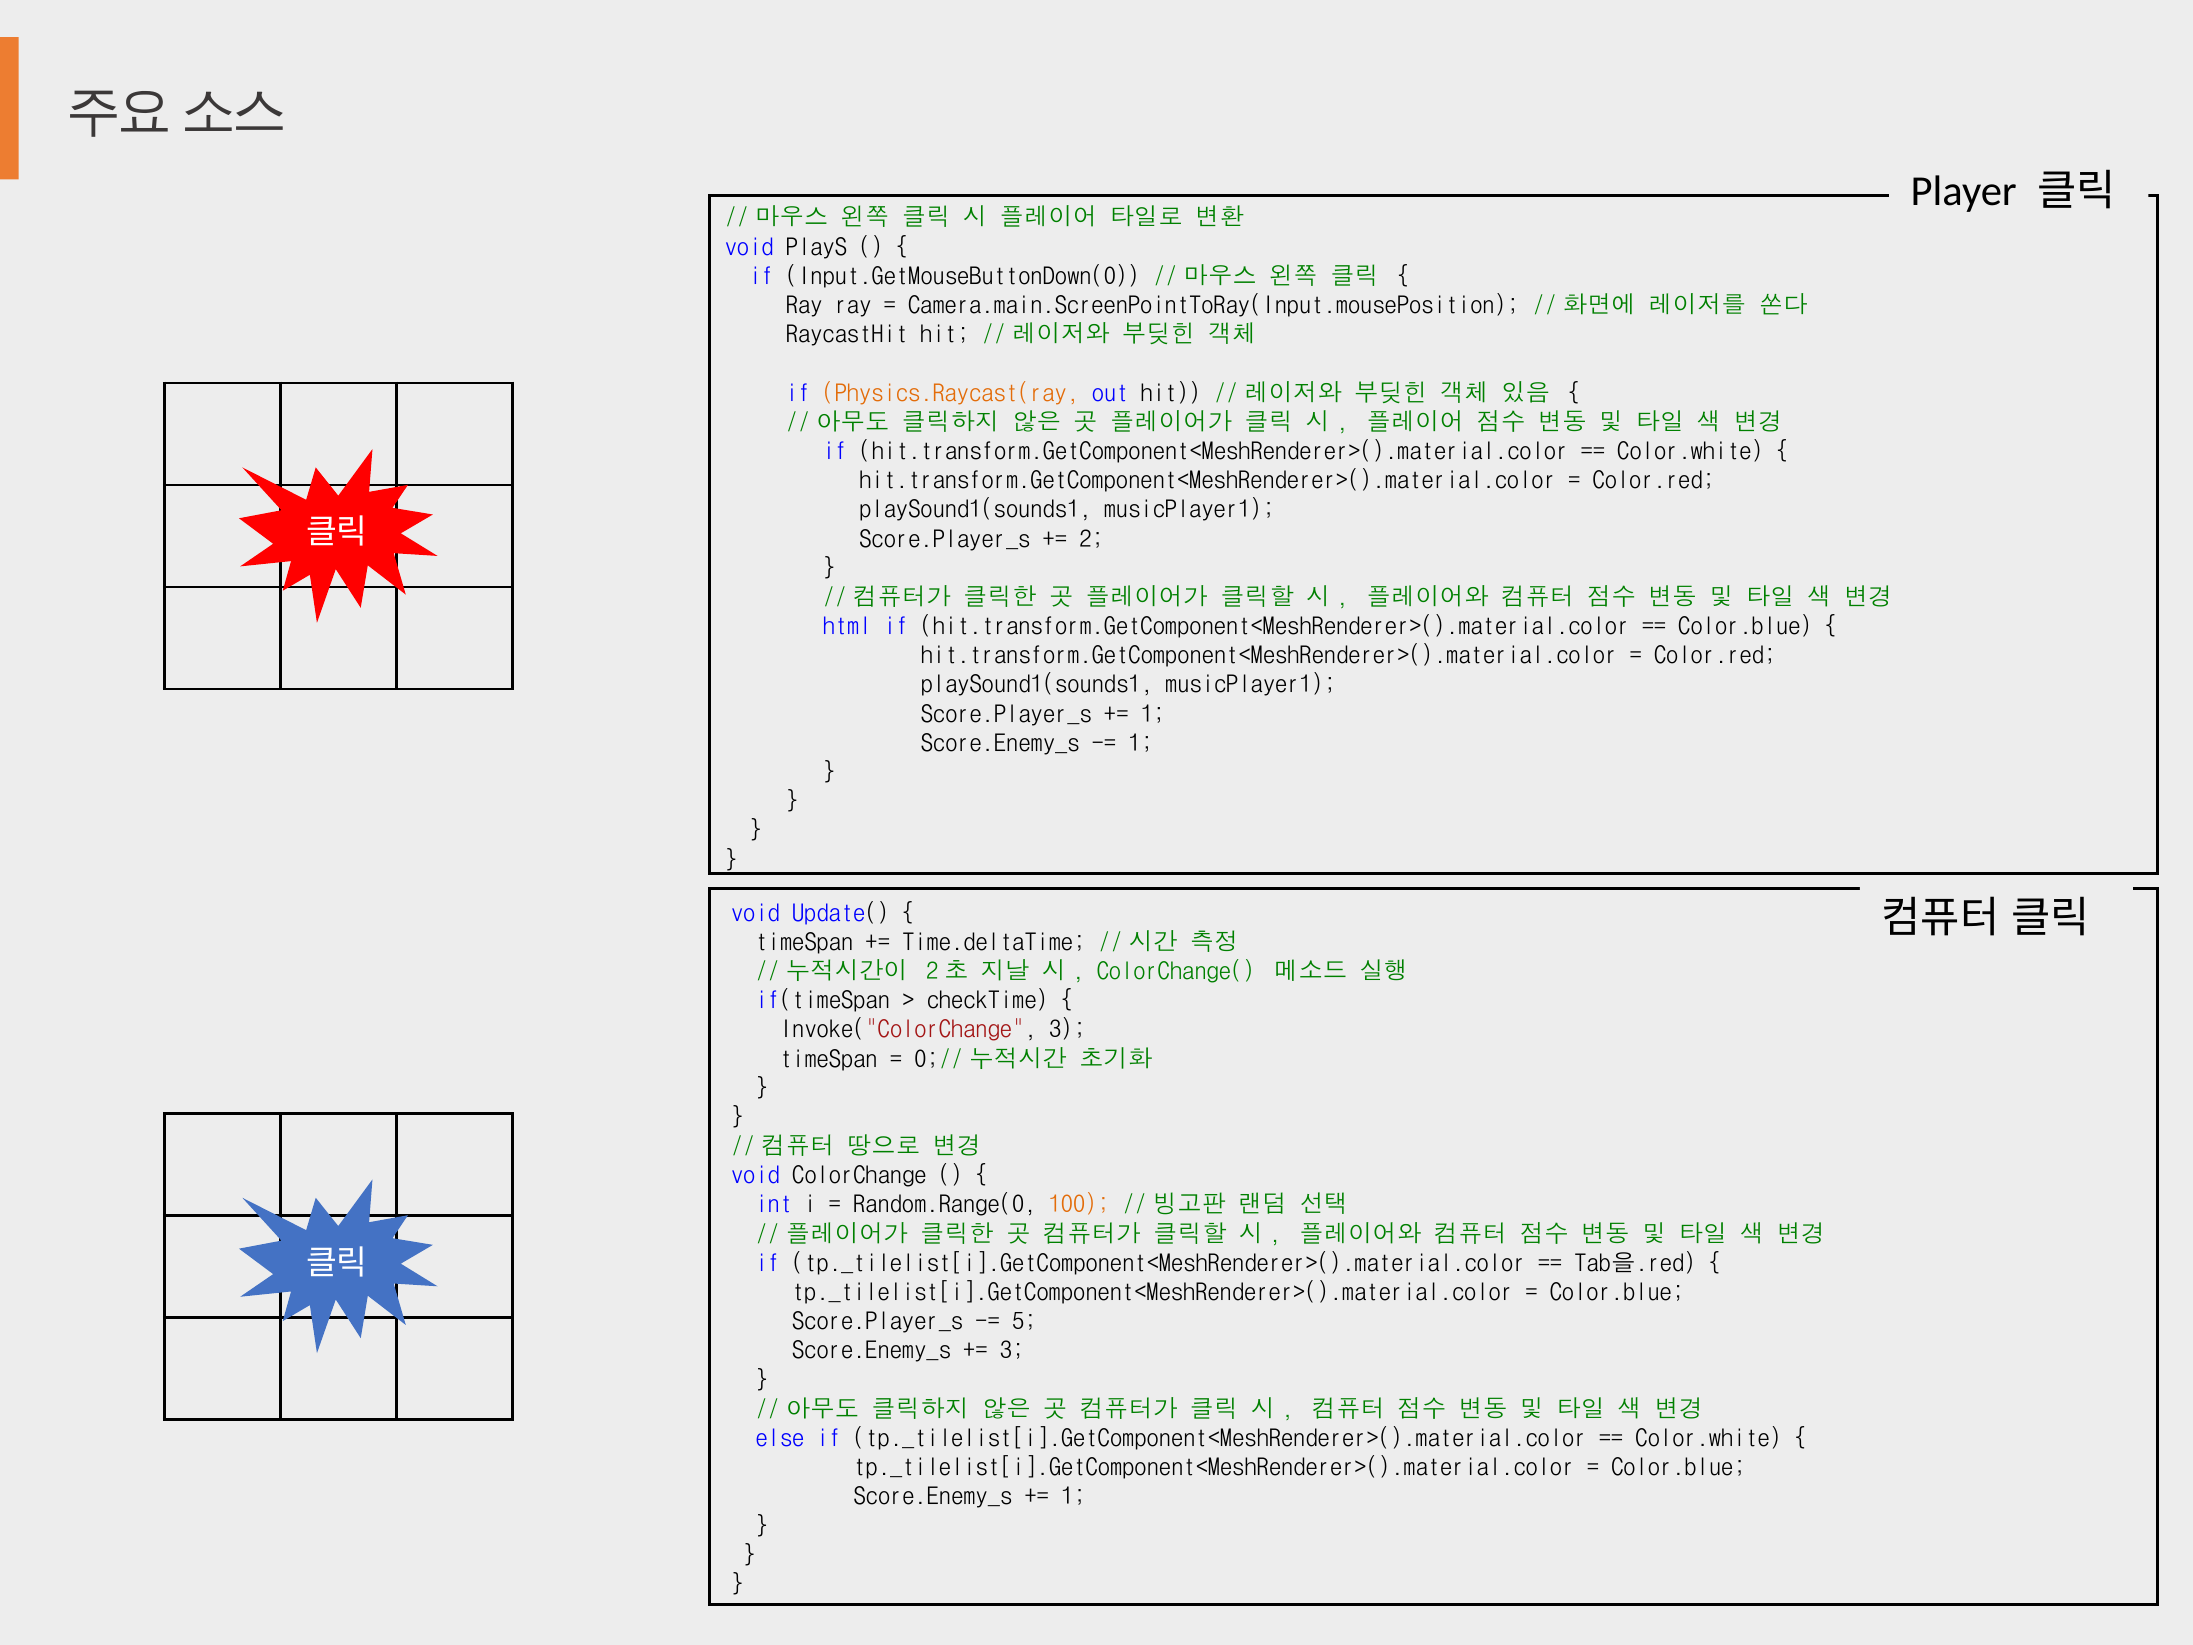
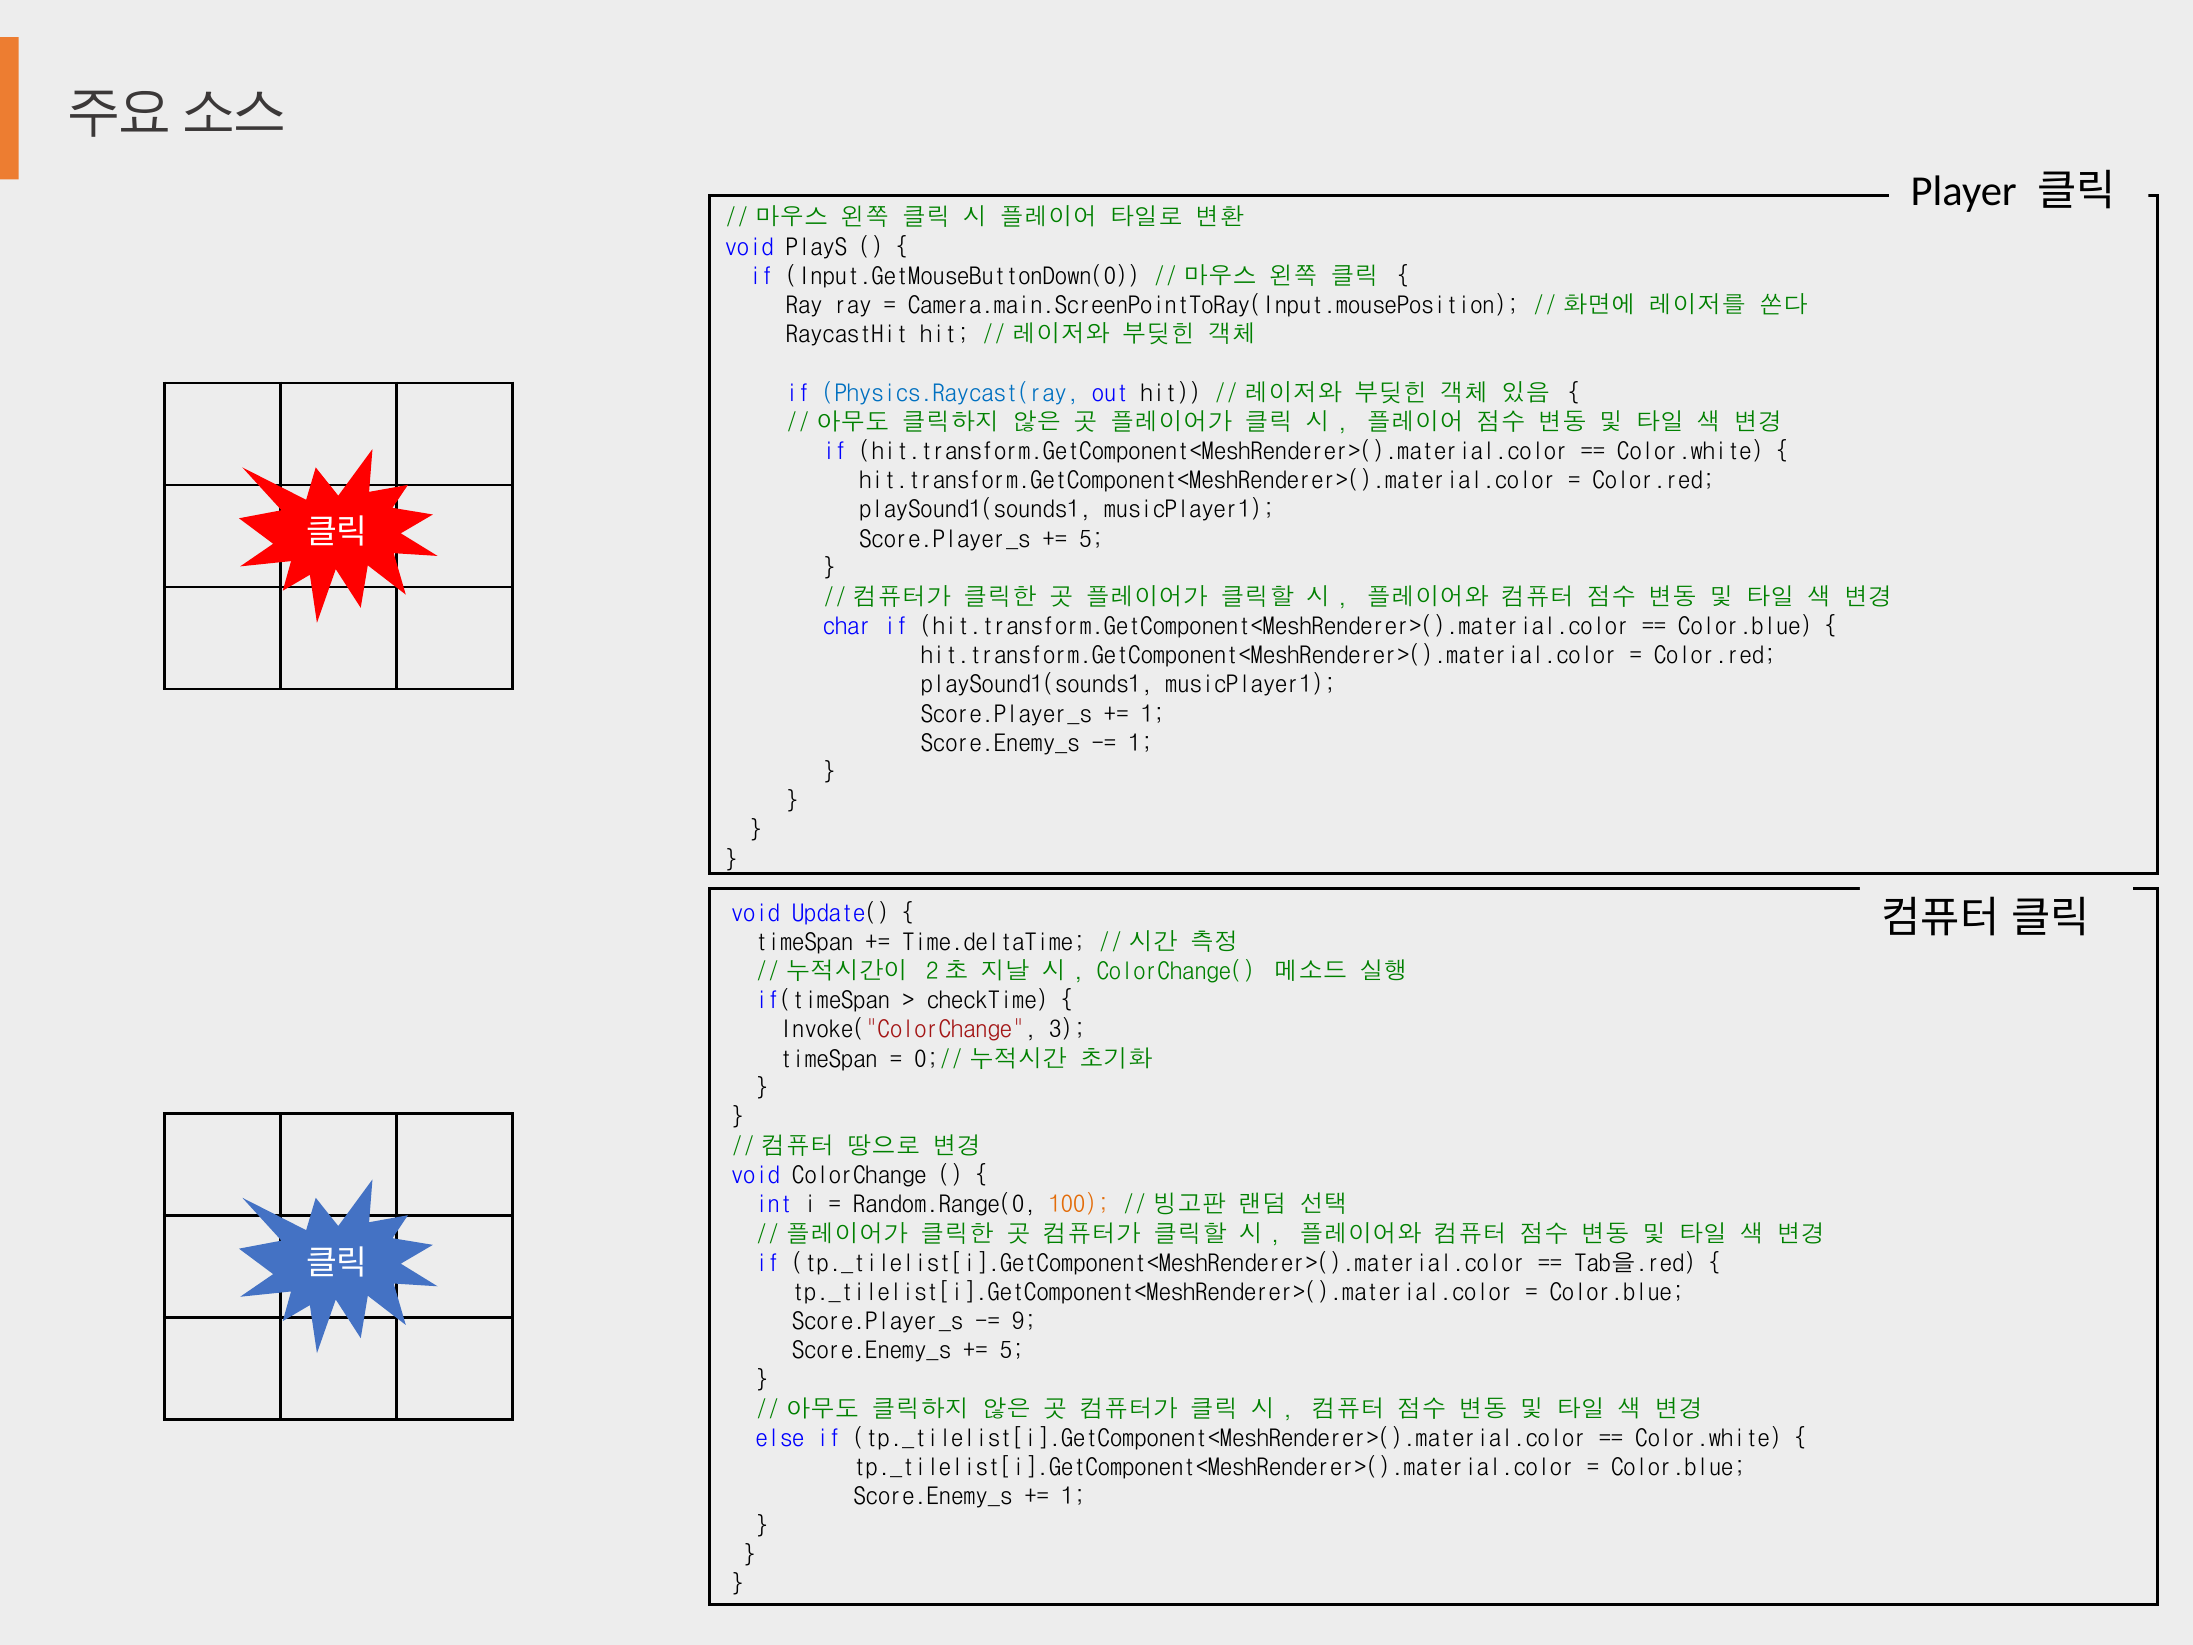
Physics.Raycast(ray colour: orange -> blue
2 at (1092, 539): 2 -> 5
html: html -> char
5: 5 -> 9
3 at (1012, 1351): 3 -> 5
